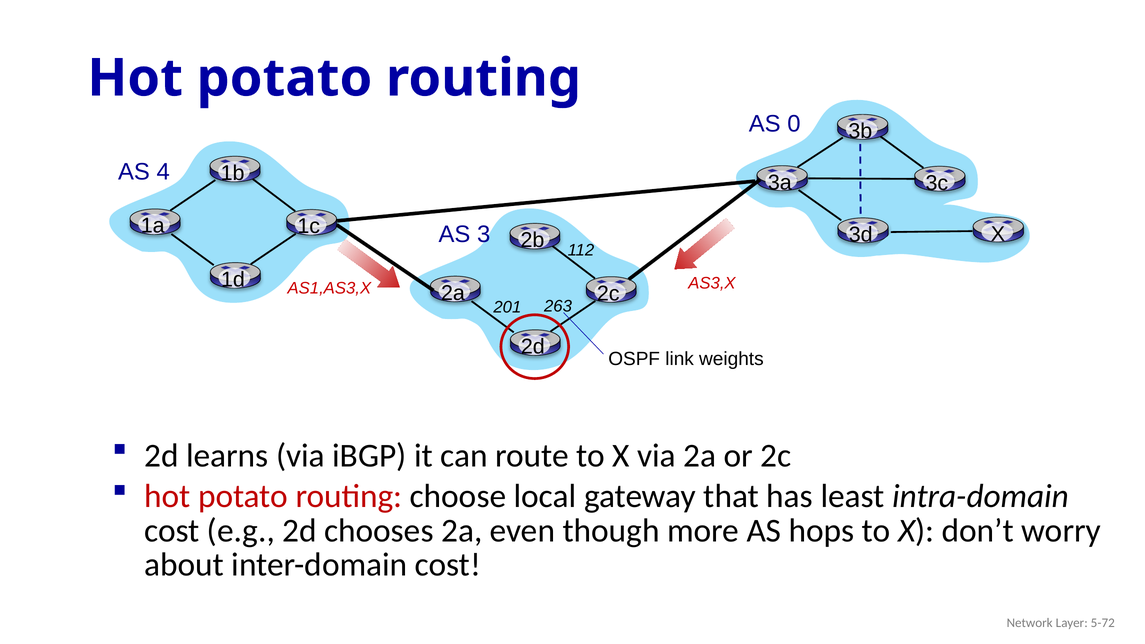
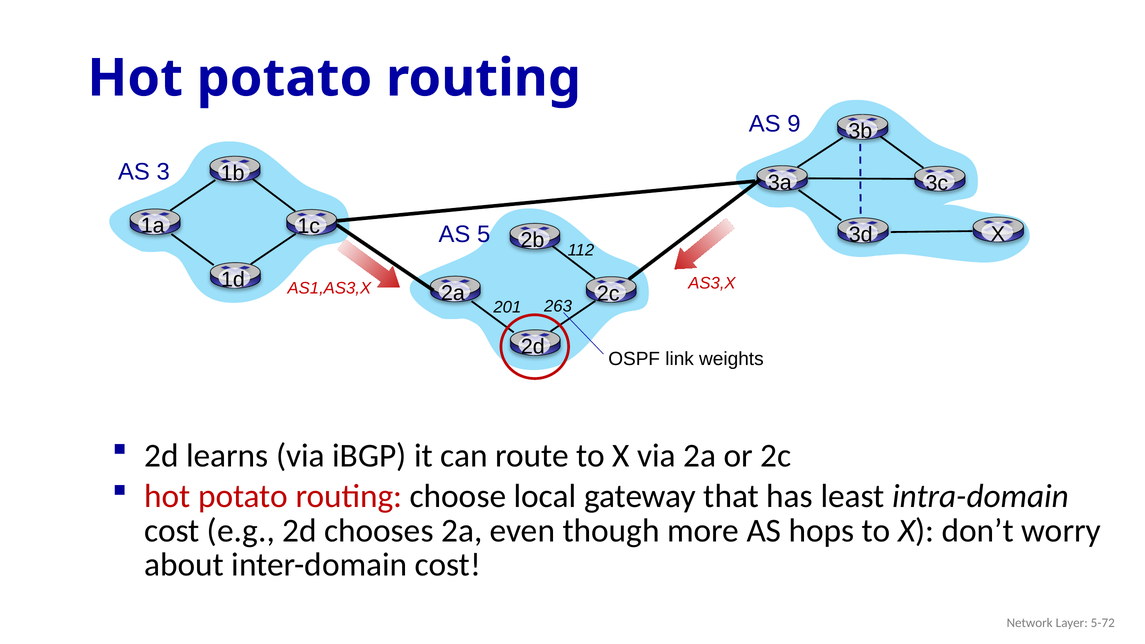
0: 0 -> 9
4: 4 -> 3
3: 3 -> 5
